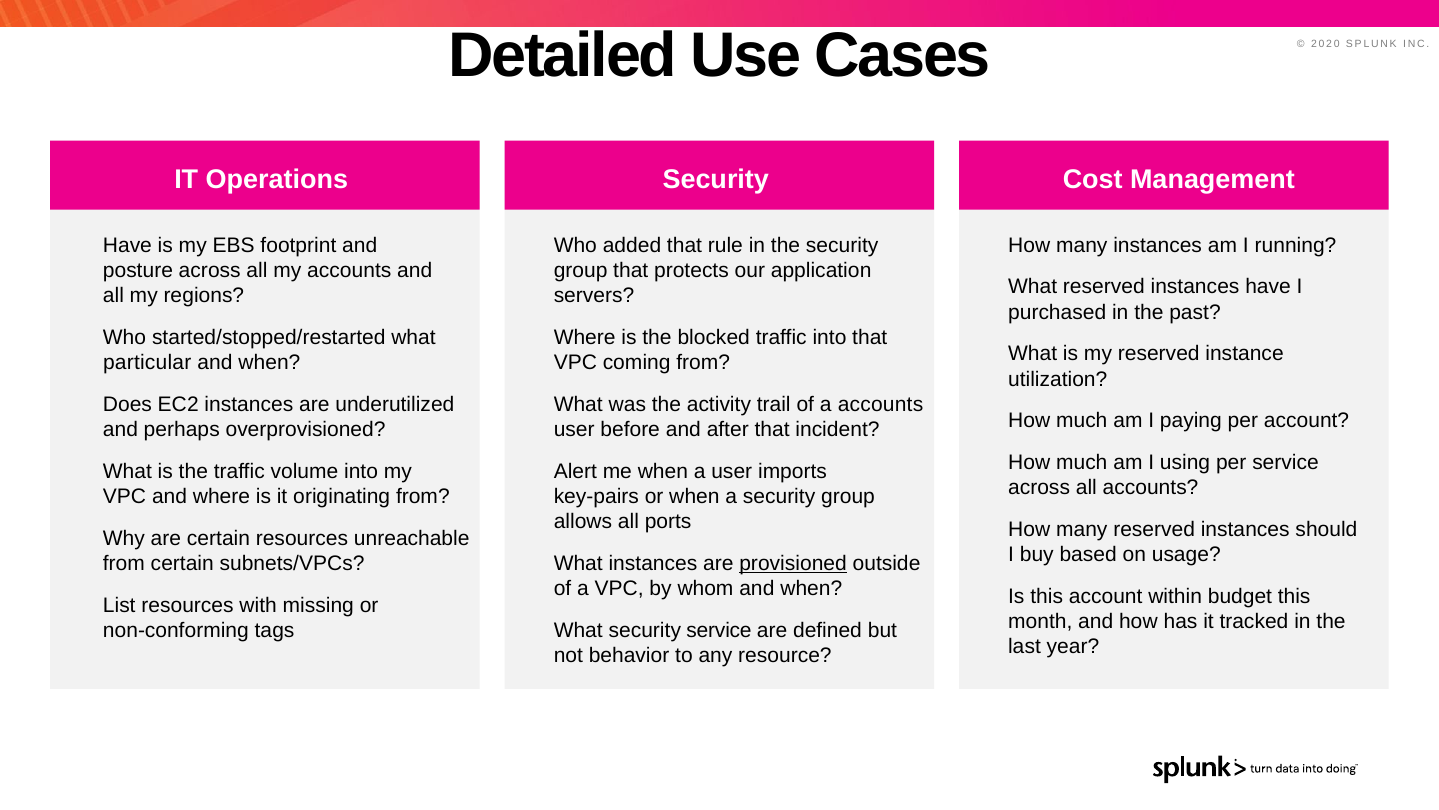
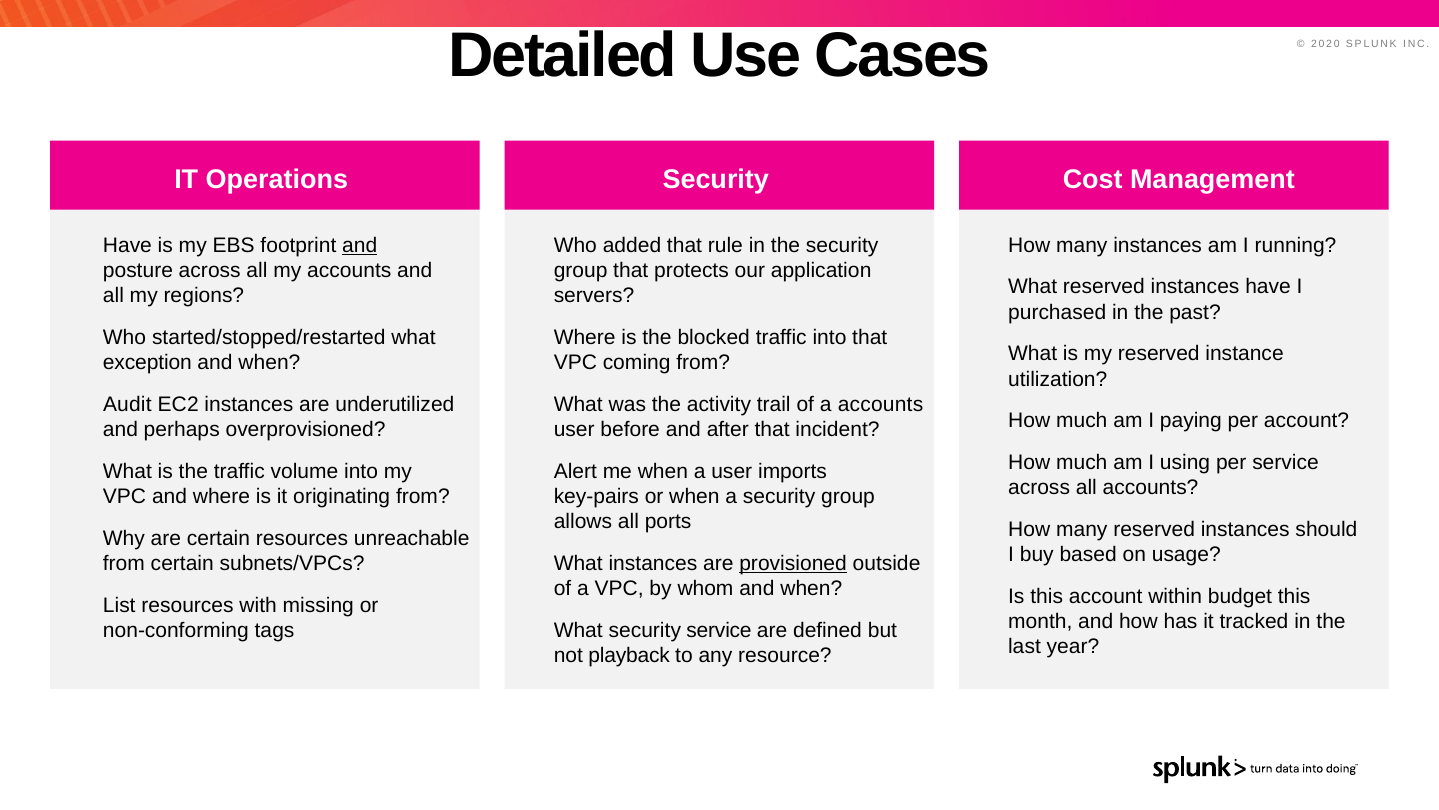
and at (360, 245) underline: none -> present
particular: particular -> exception
Does: Does -> Audit
behavior: behavior -> playback
